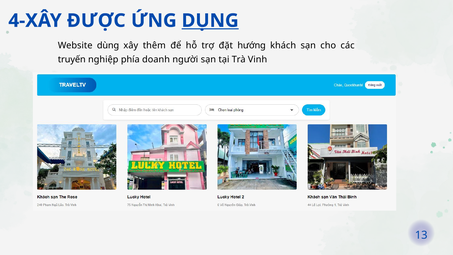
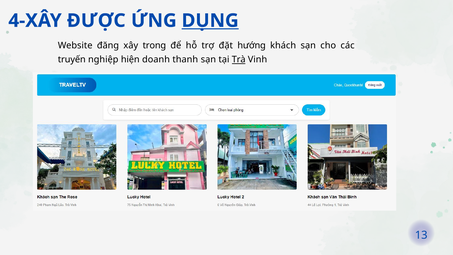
dùng: dùng -> đăng
thêm: thêm -> trong
phía: phía -> hiện
người: người -> thanh
Trà underline: none -> present
